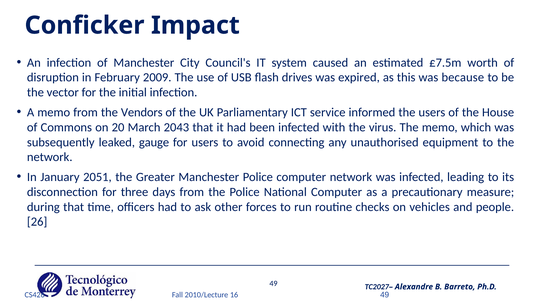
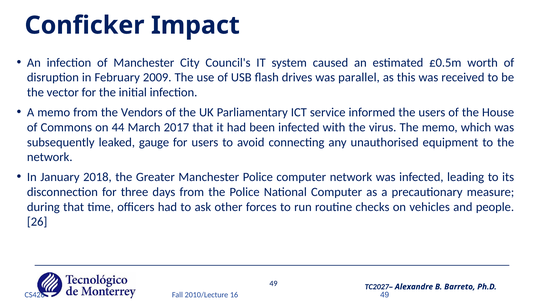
£7.5m: £7.5m -> £0.5m
expired: expired -> parallel
because: because -> received
20: 20 -> 44
2043: 2043 -> 2017
2051: 2051 -> 2018
